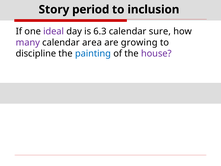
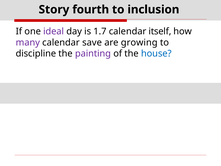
period: period -> fourth
6.3: 6.3 -> 1.7
sure: sure -> itself
area: area -> save
painting colour: blue -> purple
house colour: purple -> blue
